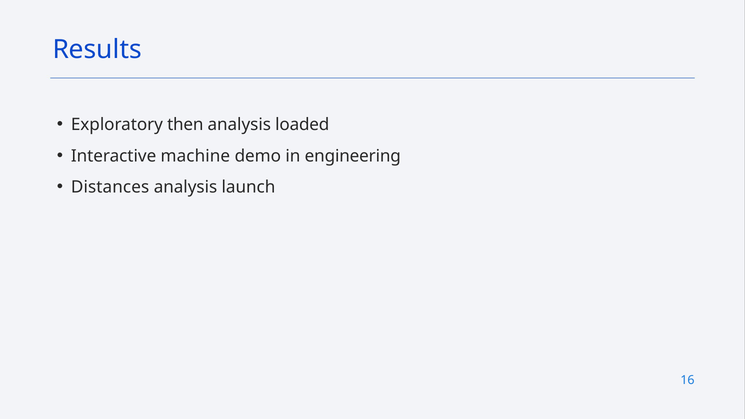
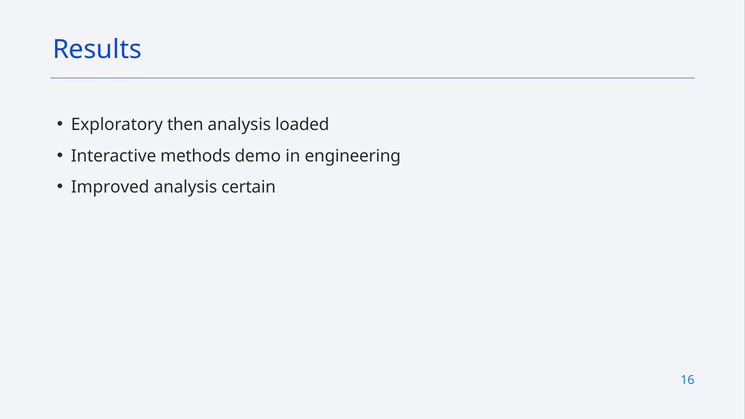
machine: machine -> methods
Distances: Distances -> Improved
launch: launch -> certain
